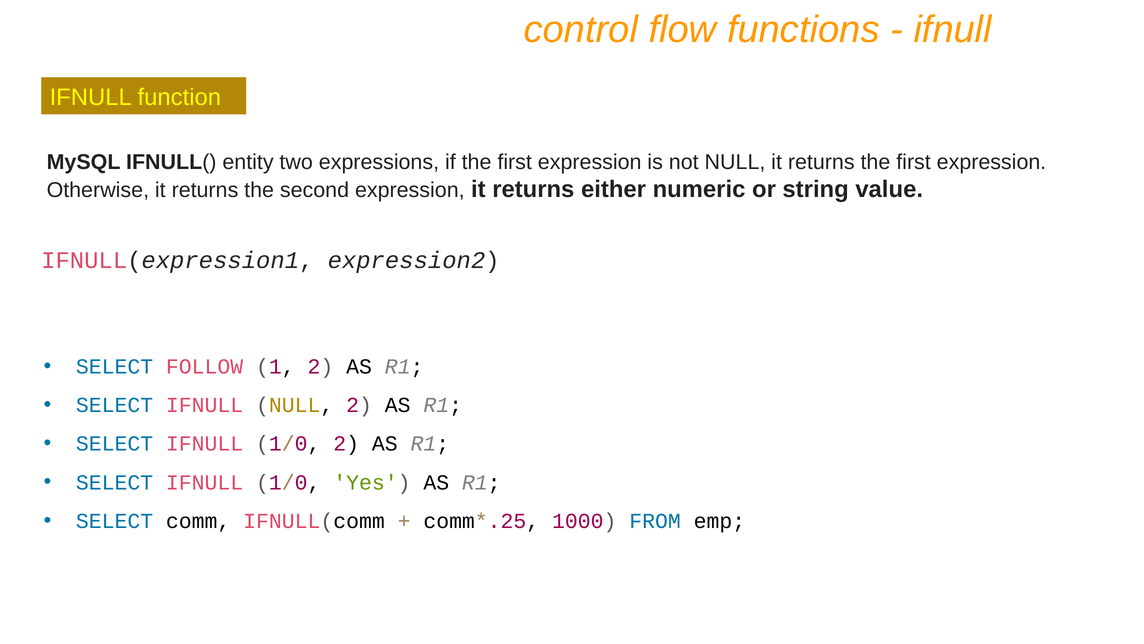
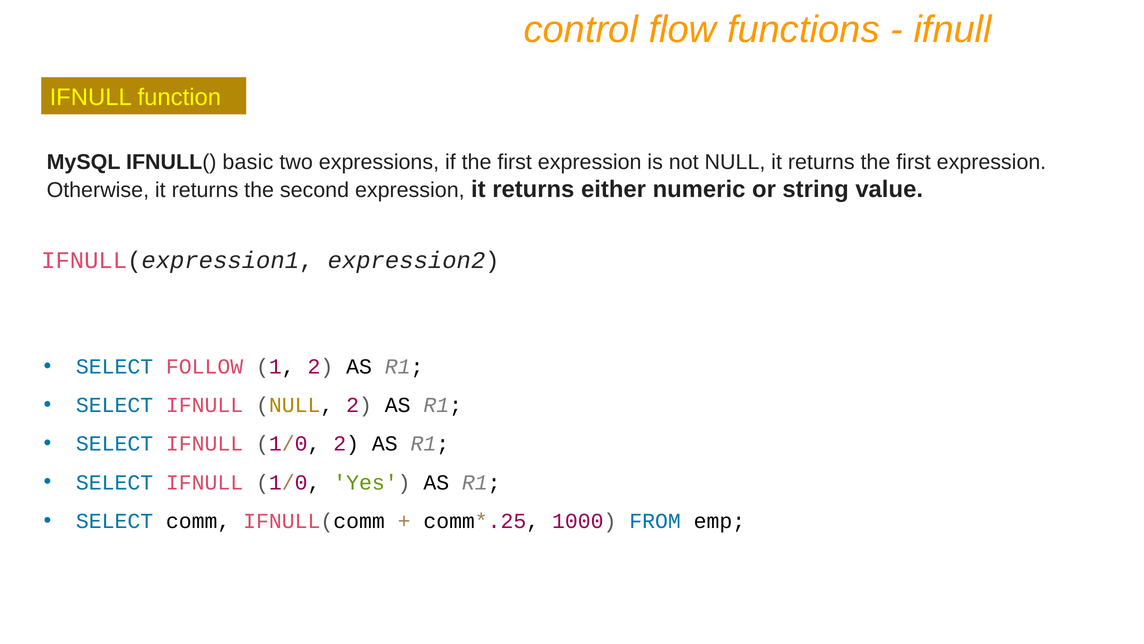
entity: entity -> basic
